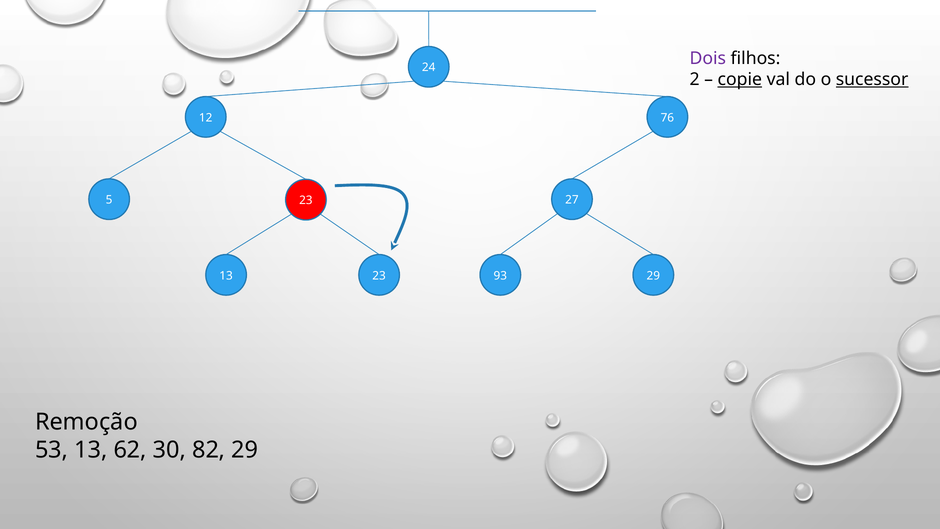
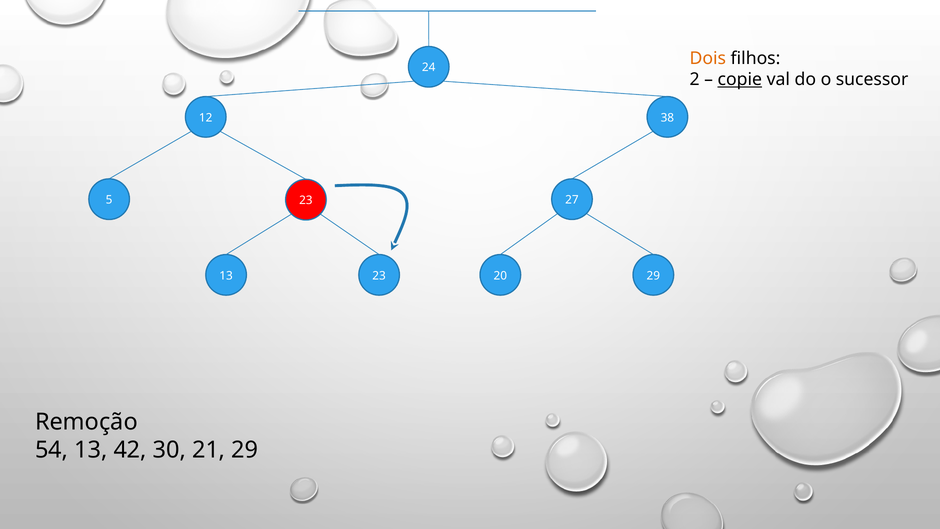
Dois colour: purple -> orange
sucessor underline: present -> none
76: 76 -> 38
93: 93 -> 20
53: 53 -> 54
62: 62 -> 42
82: 82 -> 21
